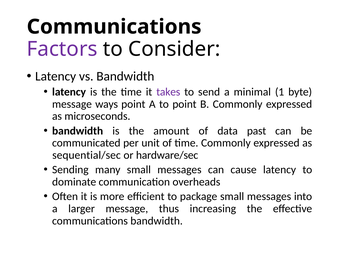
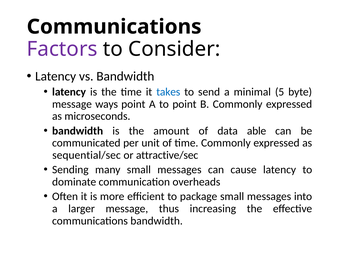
takes colour: purple -> blue
1: 1 -> 5
past: past -> able
hardware/sec: hardware/sec -> attractive/sec
